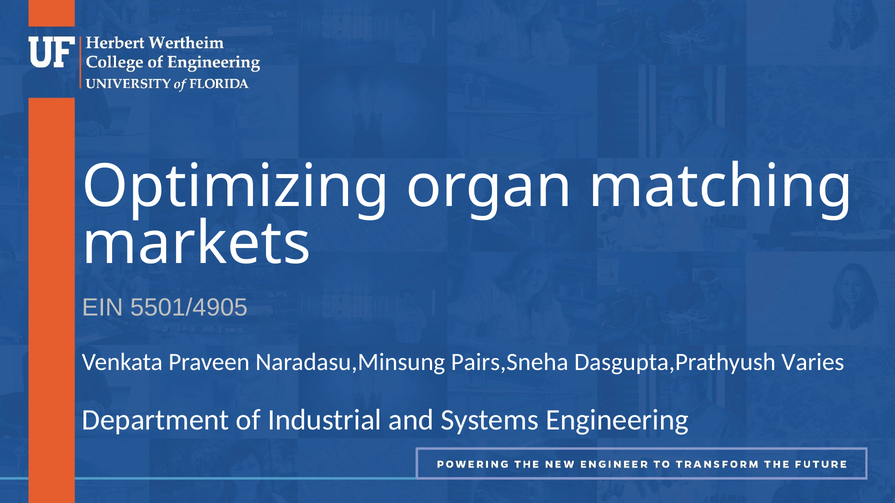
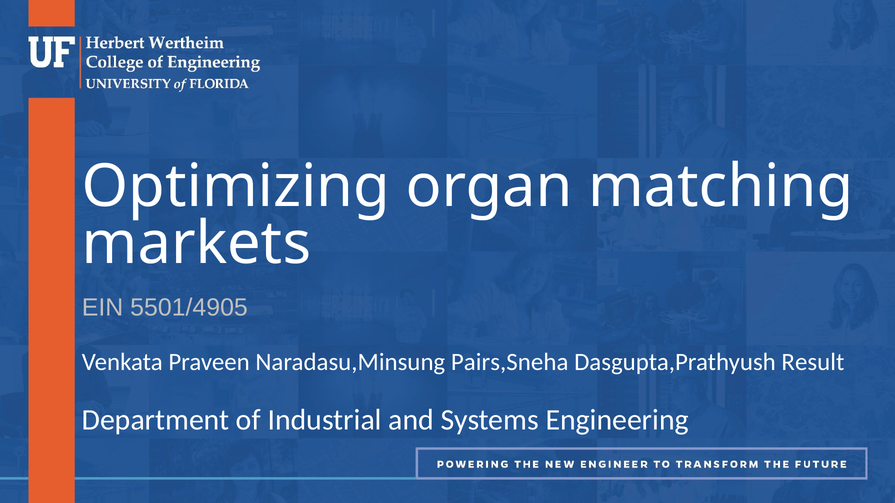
Varies: Varies -> Result
